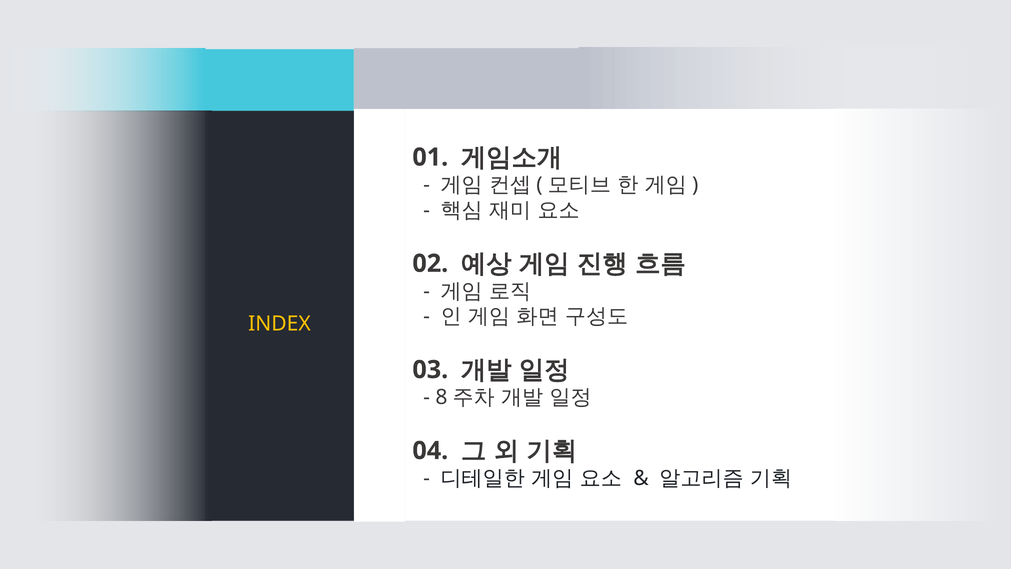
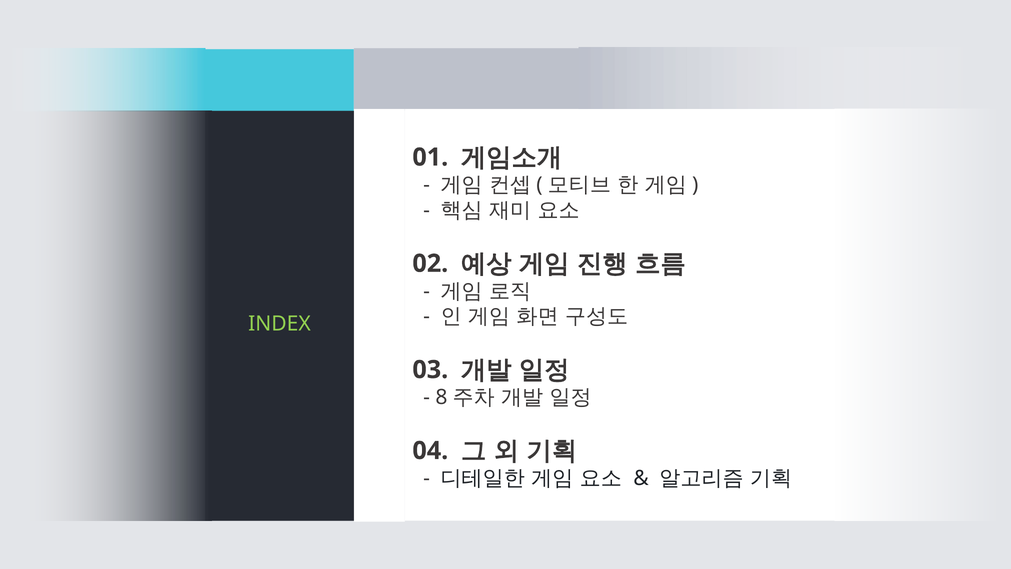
INDEX colour: yellow -> light green
